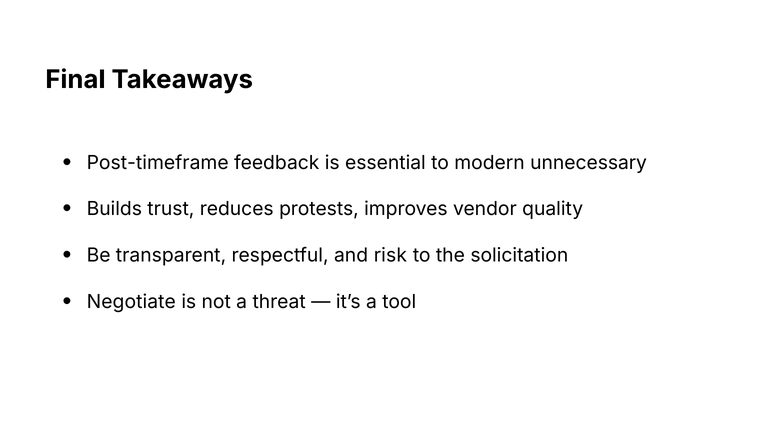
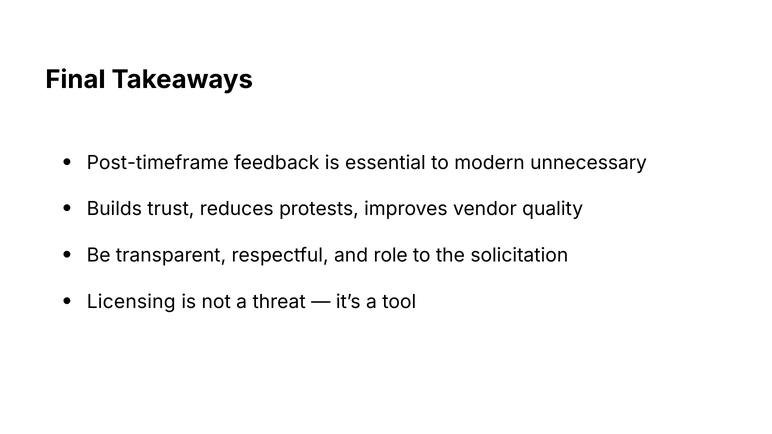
risk: risk -> role
Negotiate: Negotiate -> Licensing
